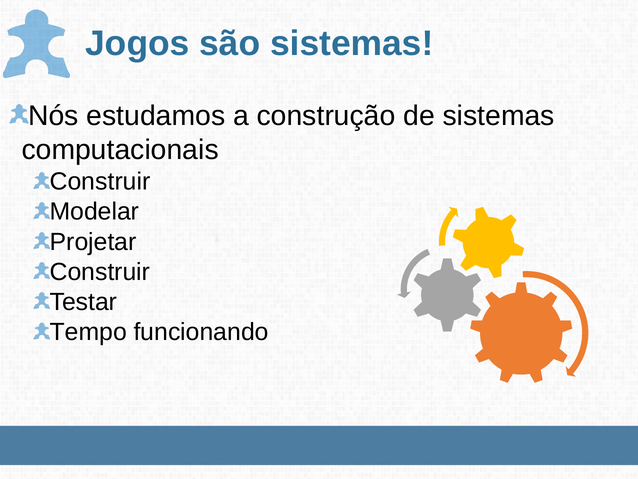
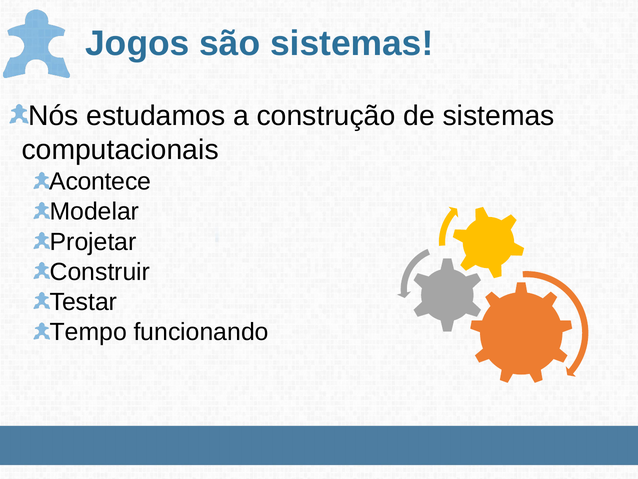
Construir at (100, 181): Construir -> Acontece
